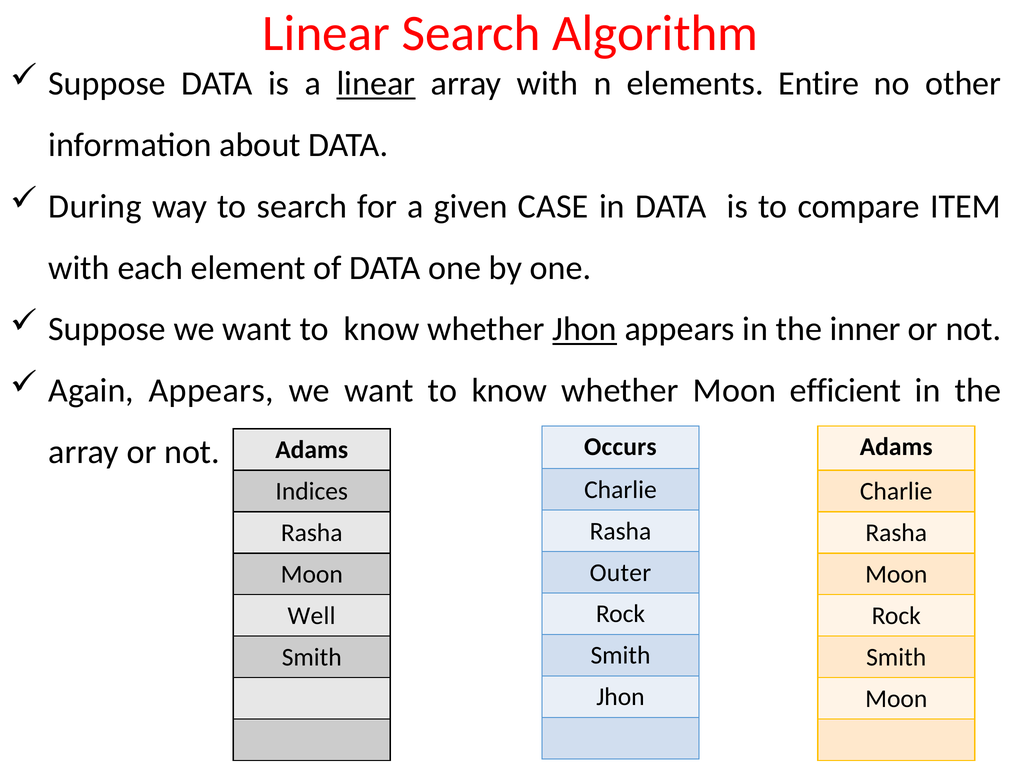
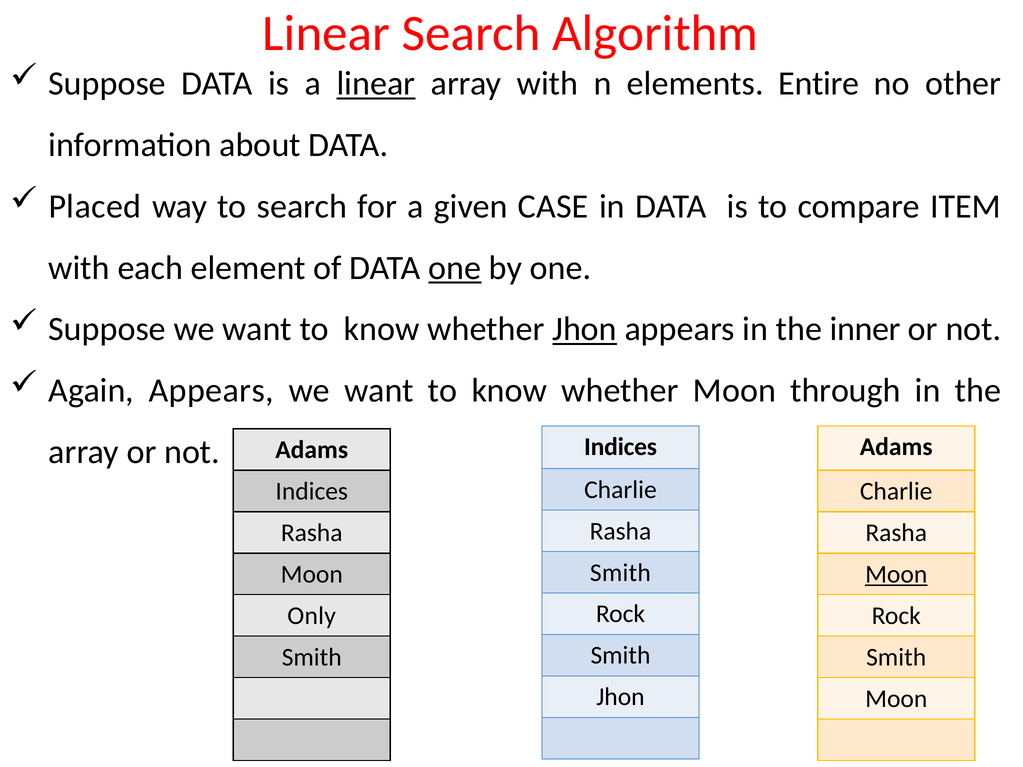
During: During -> Placed
one at (455, 268) underline: none -> present
efficient: efficient -> through
Occurs at (620, 447): Occurs -> Indices
Outer at (620, 573): Outer -> Smith
Moon at (896, 574) underline: none -> present
Well: Well -> Only
